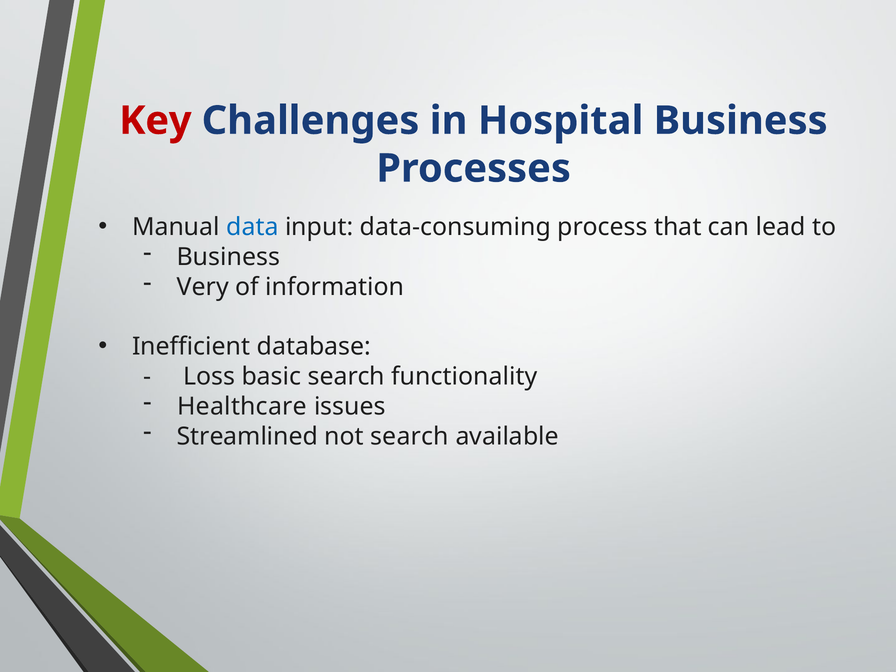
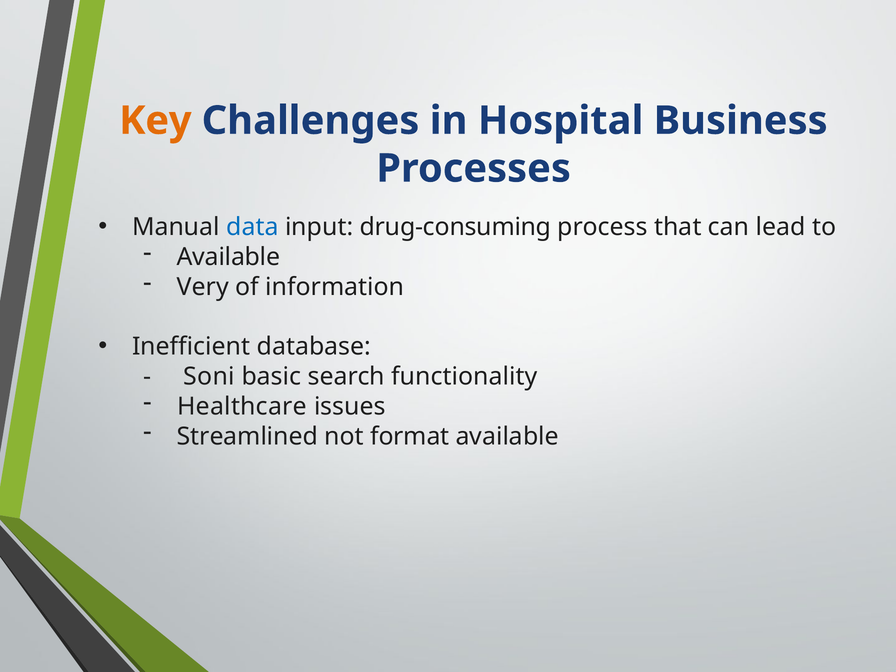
Key colour: red -> orange
data-consuming: data-consuming -> drug-consuming
Business at (228, 257): Business -> Available
Loss: Loss -> Soni
not search: search -> format
